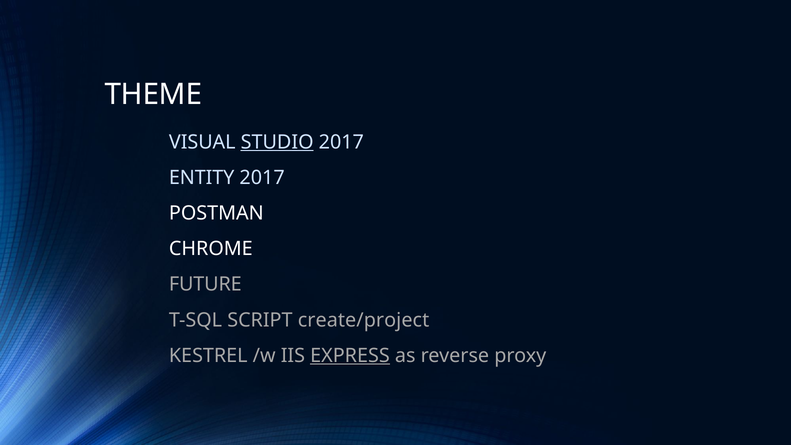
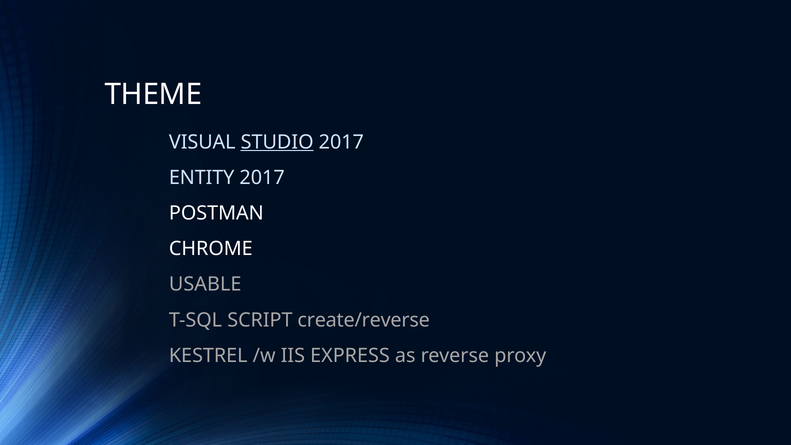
FUTURE: FUTURE -> USABLE
create/project: create/project -> create/reverse
EXPRESS underline: present -> none
